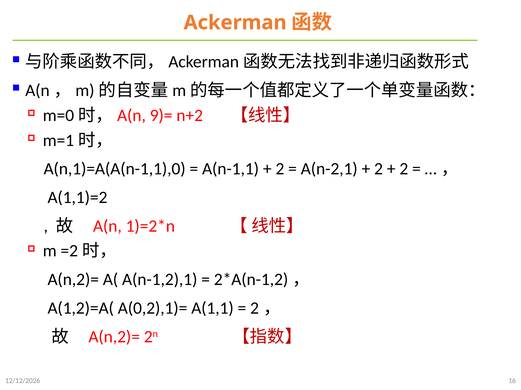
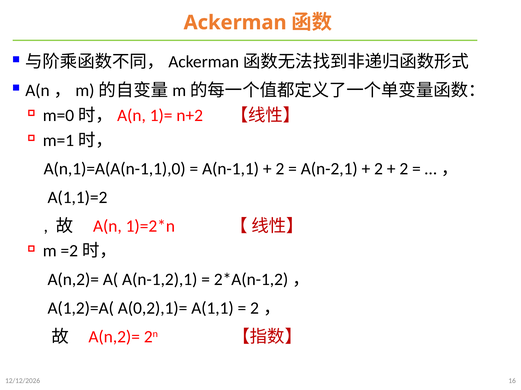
9)=: 9)= -> 1)=
